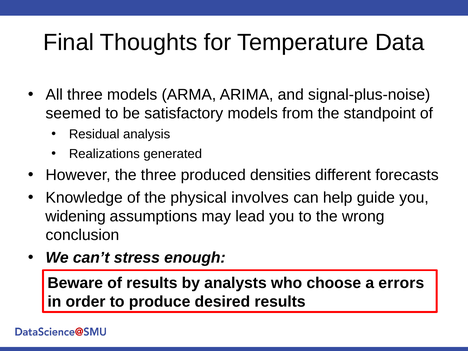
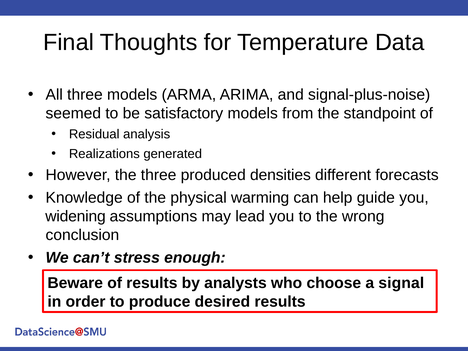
involves: involves -> warming
errors: errors -> signal
